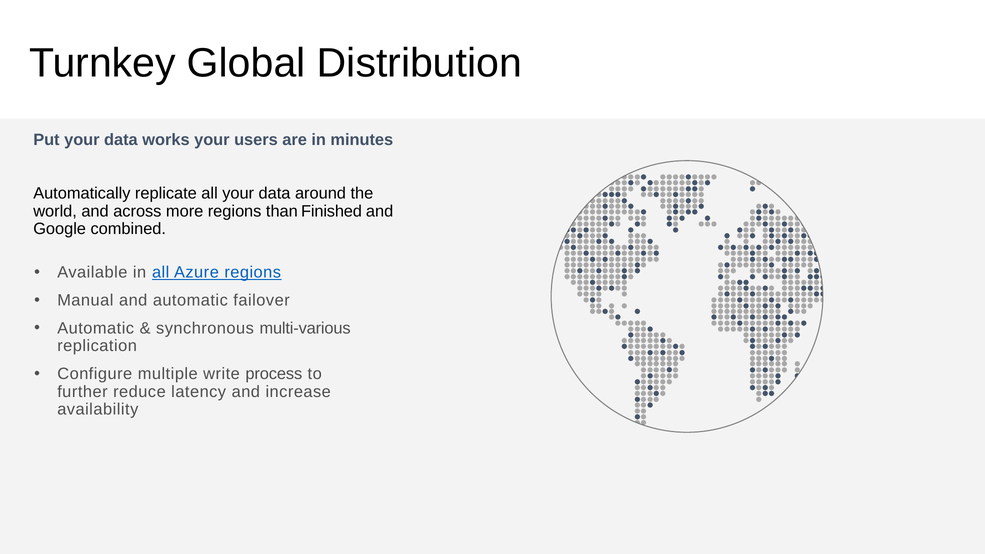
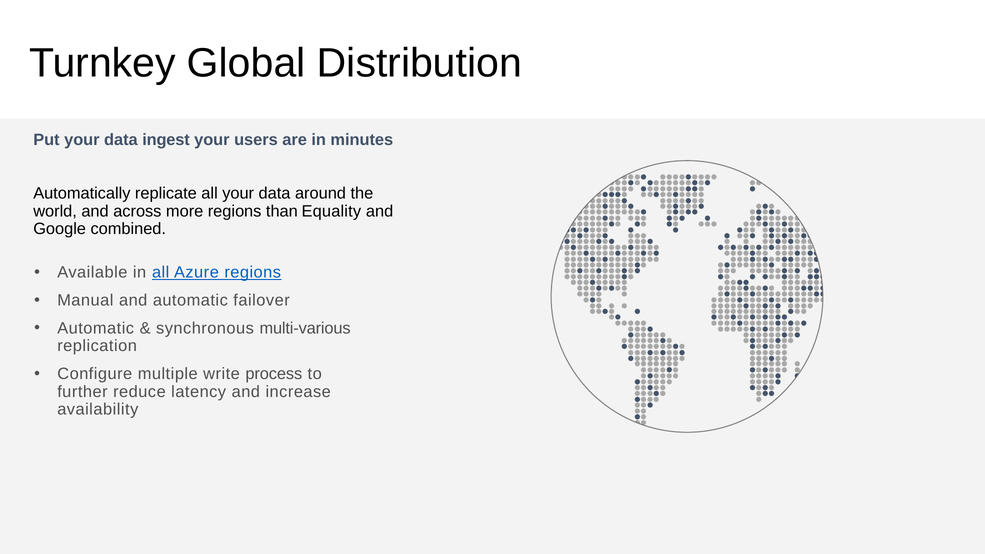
works: works -> ingest
Finished: Finished -> Equality
